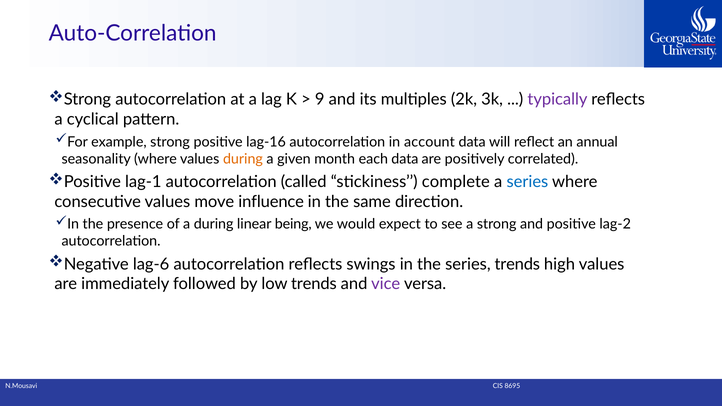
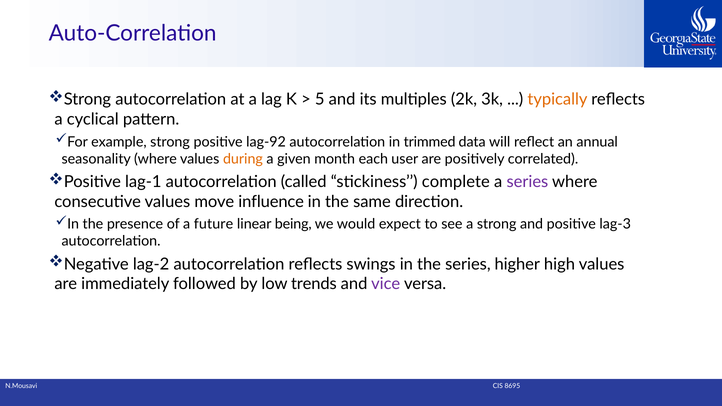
9: 9 -> 5
typically colour: purple -> orange
lag-16: lag-16 -> lag-92
account: account -> trimmed
each data: data -> user
series at (527, 182) colour: blue -> purple
a during: during -> future
lag-2: lag-2 -> lag-3
lag-6: lag-6 -> lag-2
series trends: trends -> higher
